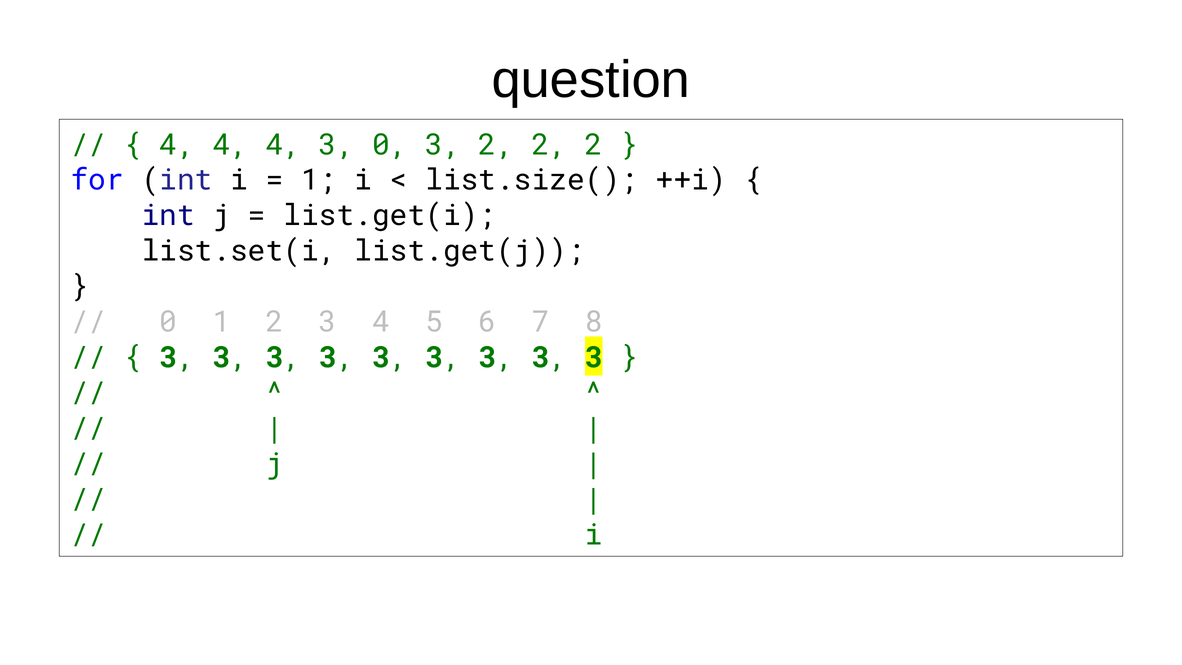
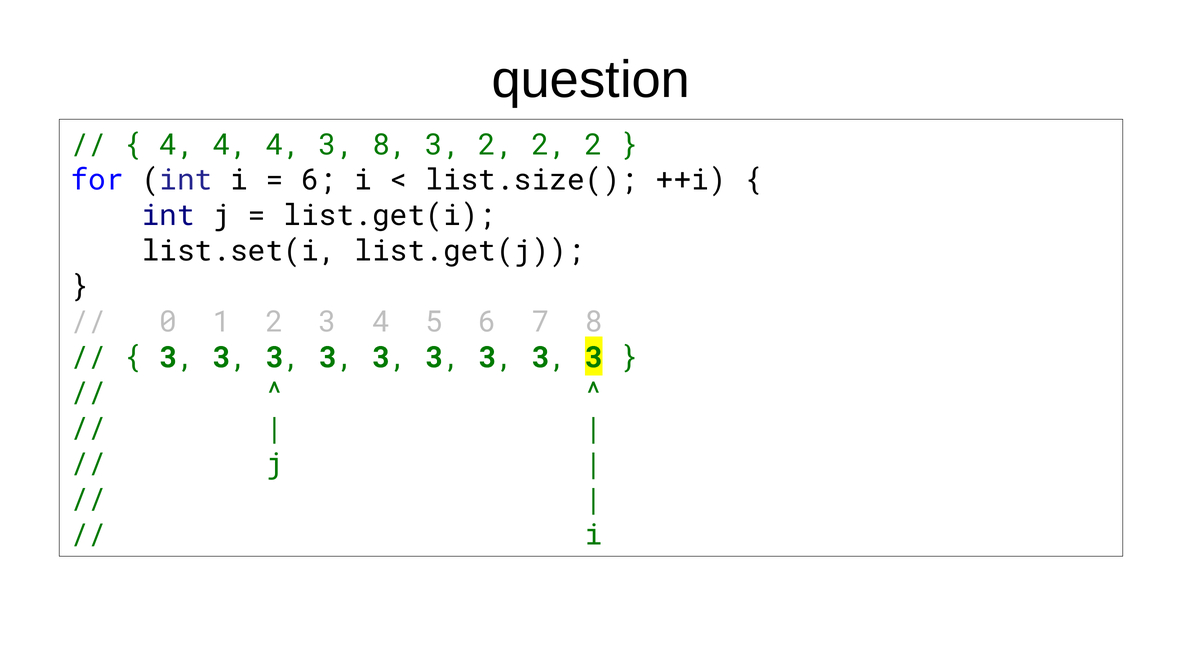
3 0: 0 -> 8
1 at (319, 180): 1 -> 6
